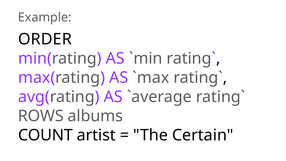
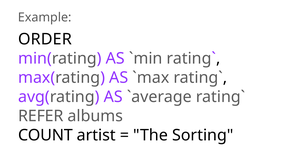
ROWS: ROWS -> REFER
Certain: Certain -> Sorting
